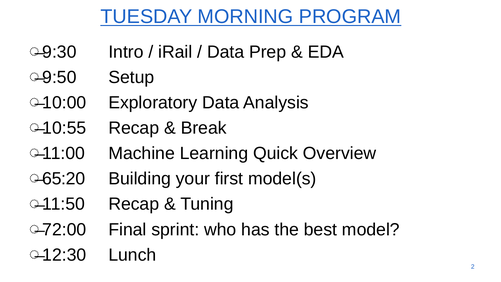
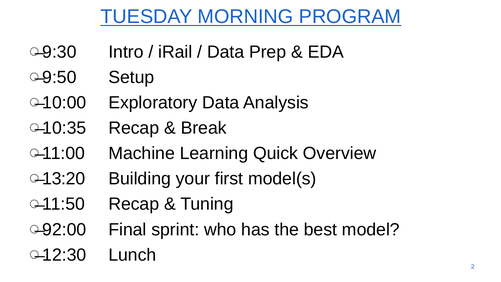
10:55: 10:55 -> 10:35
65:20: 65:20 -> 13:20
72:00: 72:00 -> 92:00
